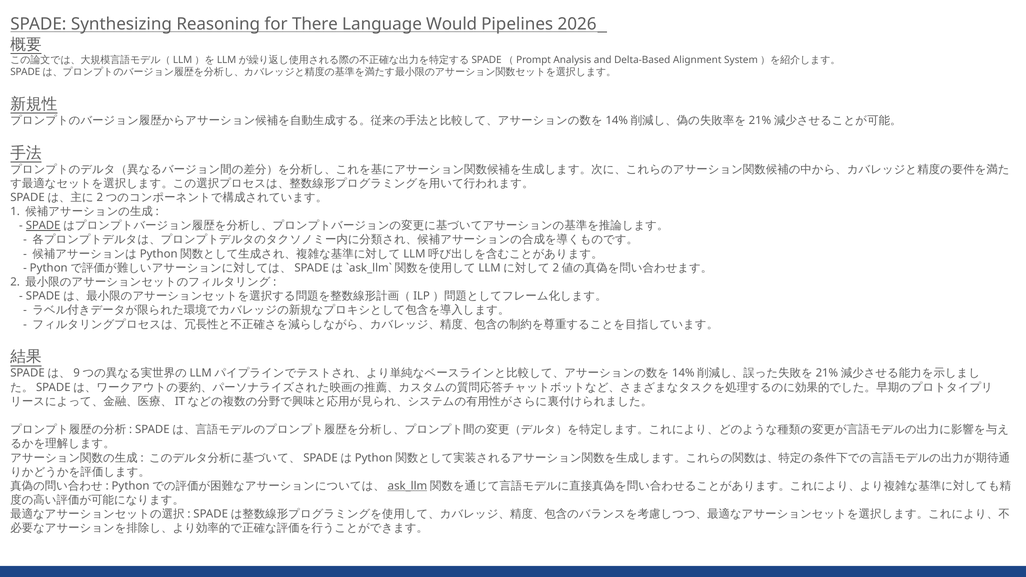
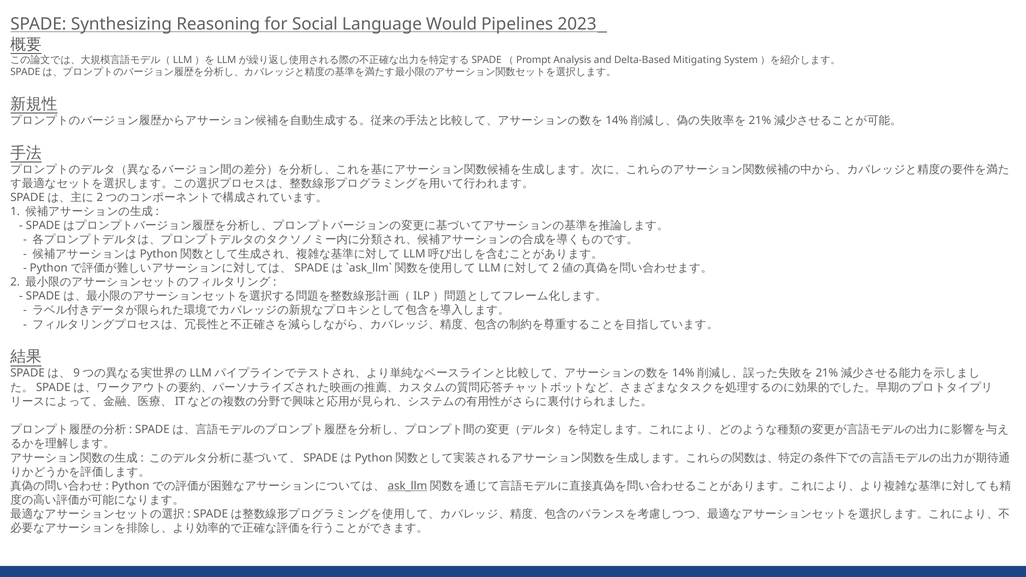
There: There -> Social
2026: 2026 -> 2023
Alignment: Alignment -> Mitigating
SPADE at (43, 226) underline: present -> none
